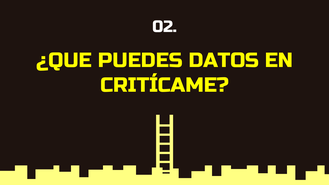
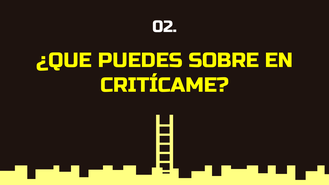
DATOS: DATOS -> SOBRE
